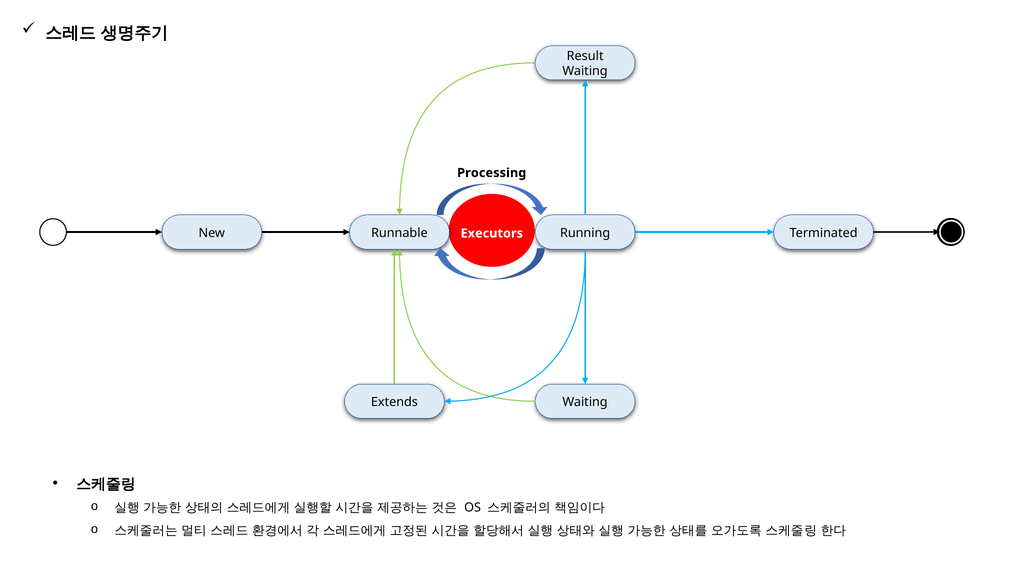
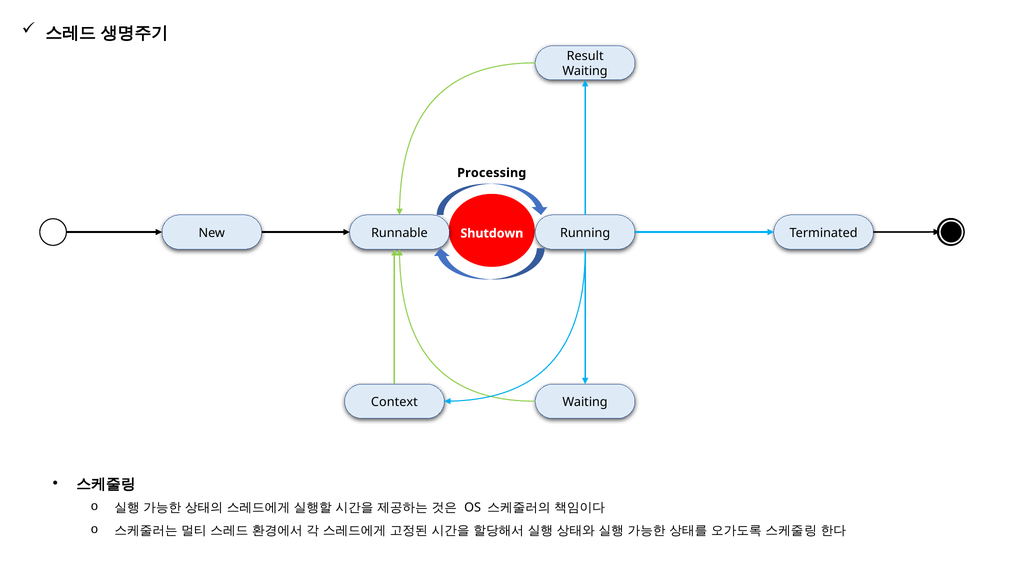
Executors: Executors -> Shutdown
Extends: Extends -> Context
